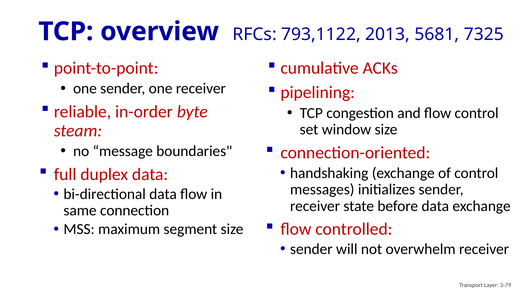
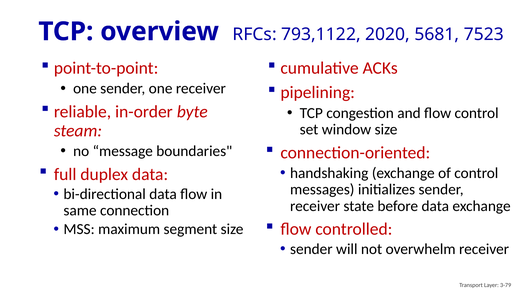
2013: 2013 -> 2020
7325: 7325 -> 7523
